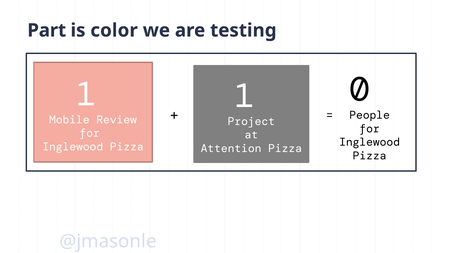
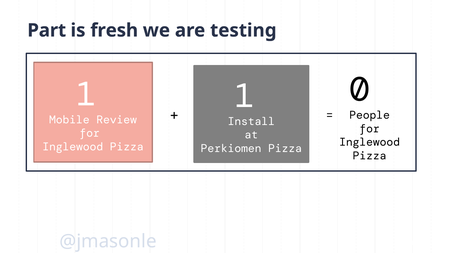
color: color -> fresh
Project: Project -> Install
Attention: Attention -> Perkiomen
